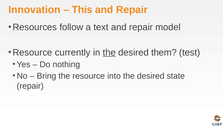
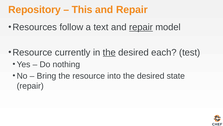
Innovation: Innovation -> Repository
repair at (141, 27) underline: none -> present
them: them -> each
